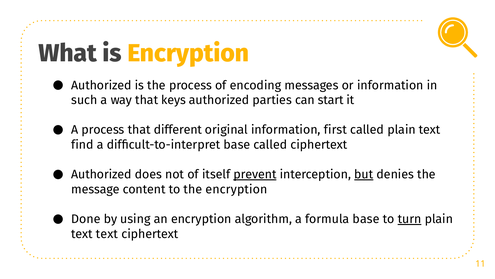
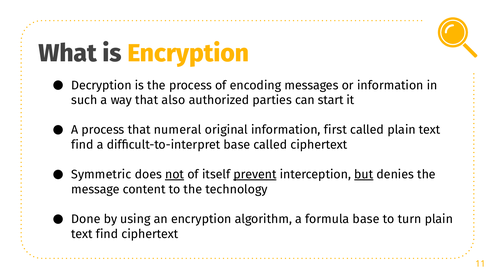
Authorized at (101, 85): Authorized -> Decryption
keys: keys -> also
different: different -> numeral
Authorized at (101, 174): Authorized -> Symmetric
not underline: none -> present
the encryption: encryption -> technology
turn underline: present -> none
text at (107, 234): text -> find
